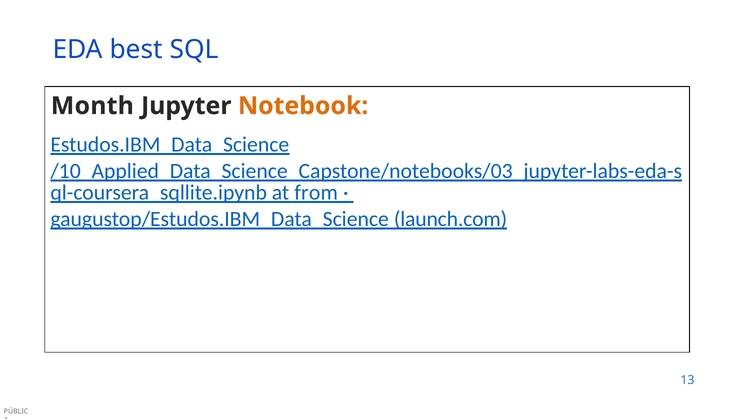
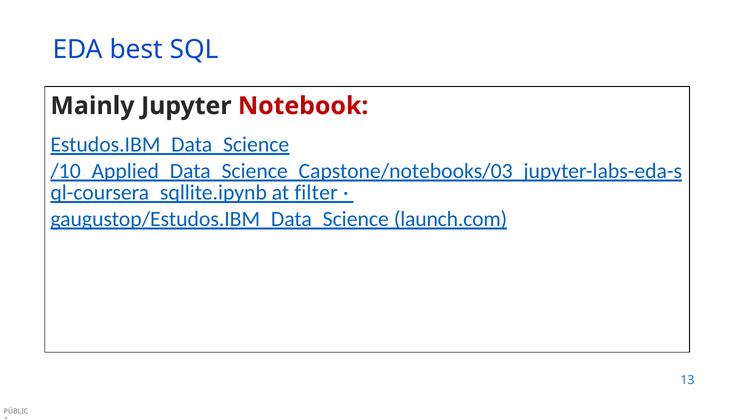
Month: Month -> Mainly
Notebook colour: orange -> red
from: from -> filter
